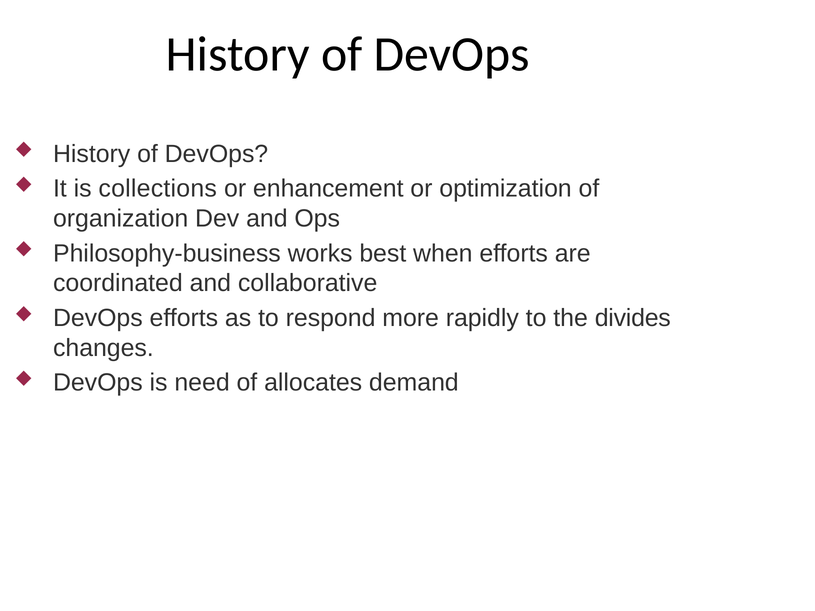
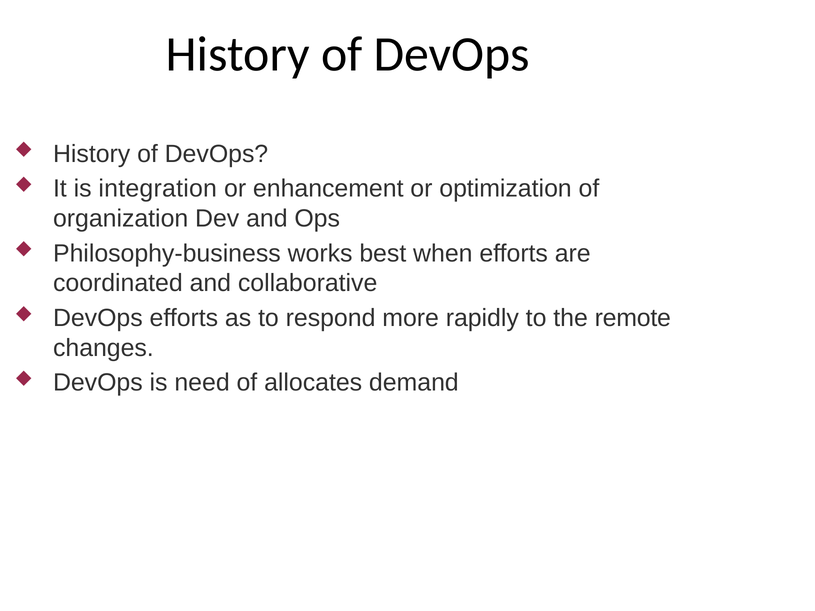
collections: collections -> integration
divides: divides -> remote
